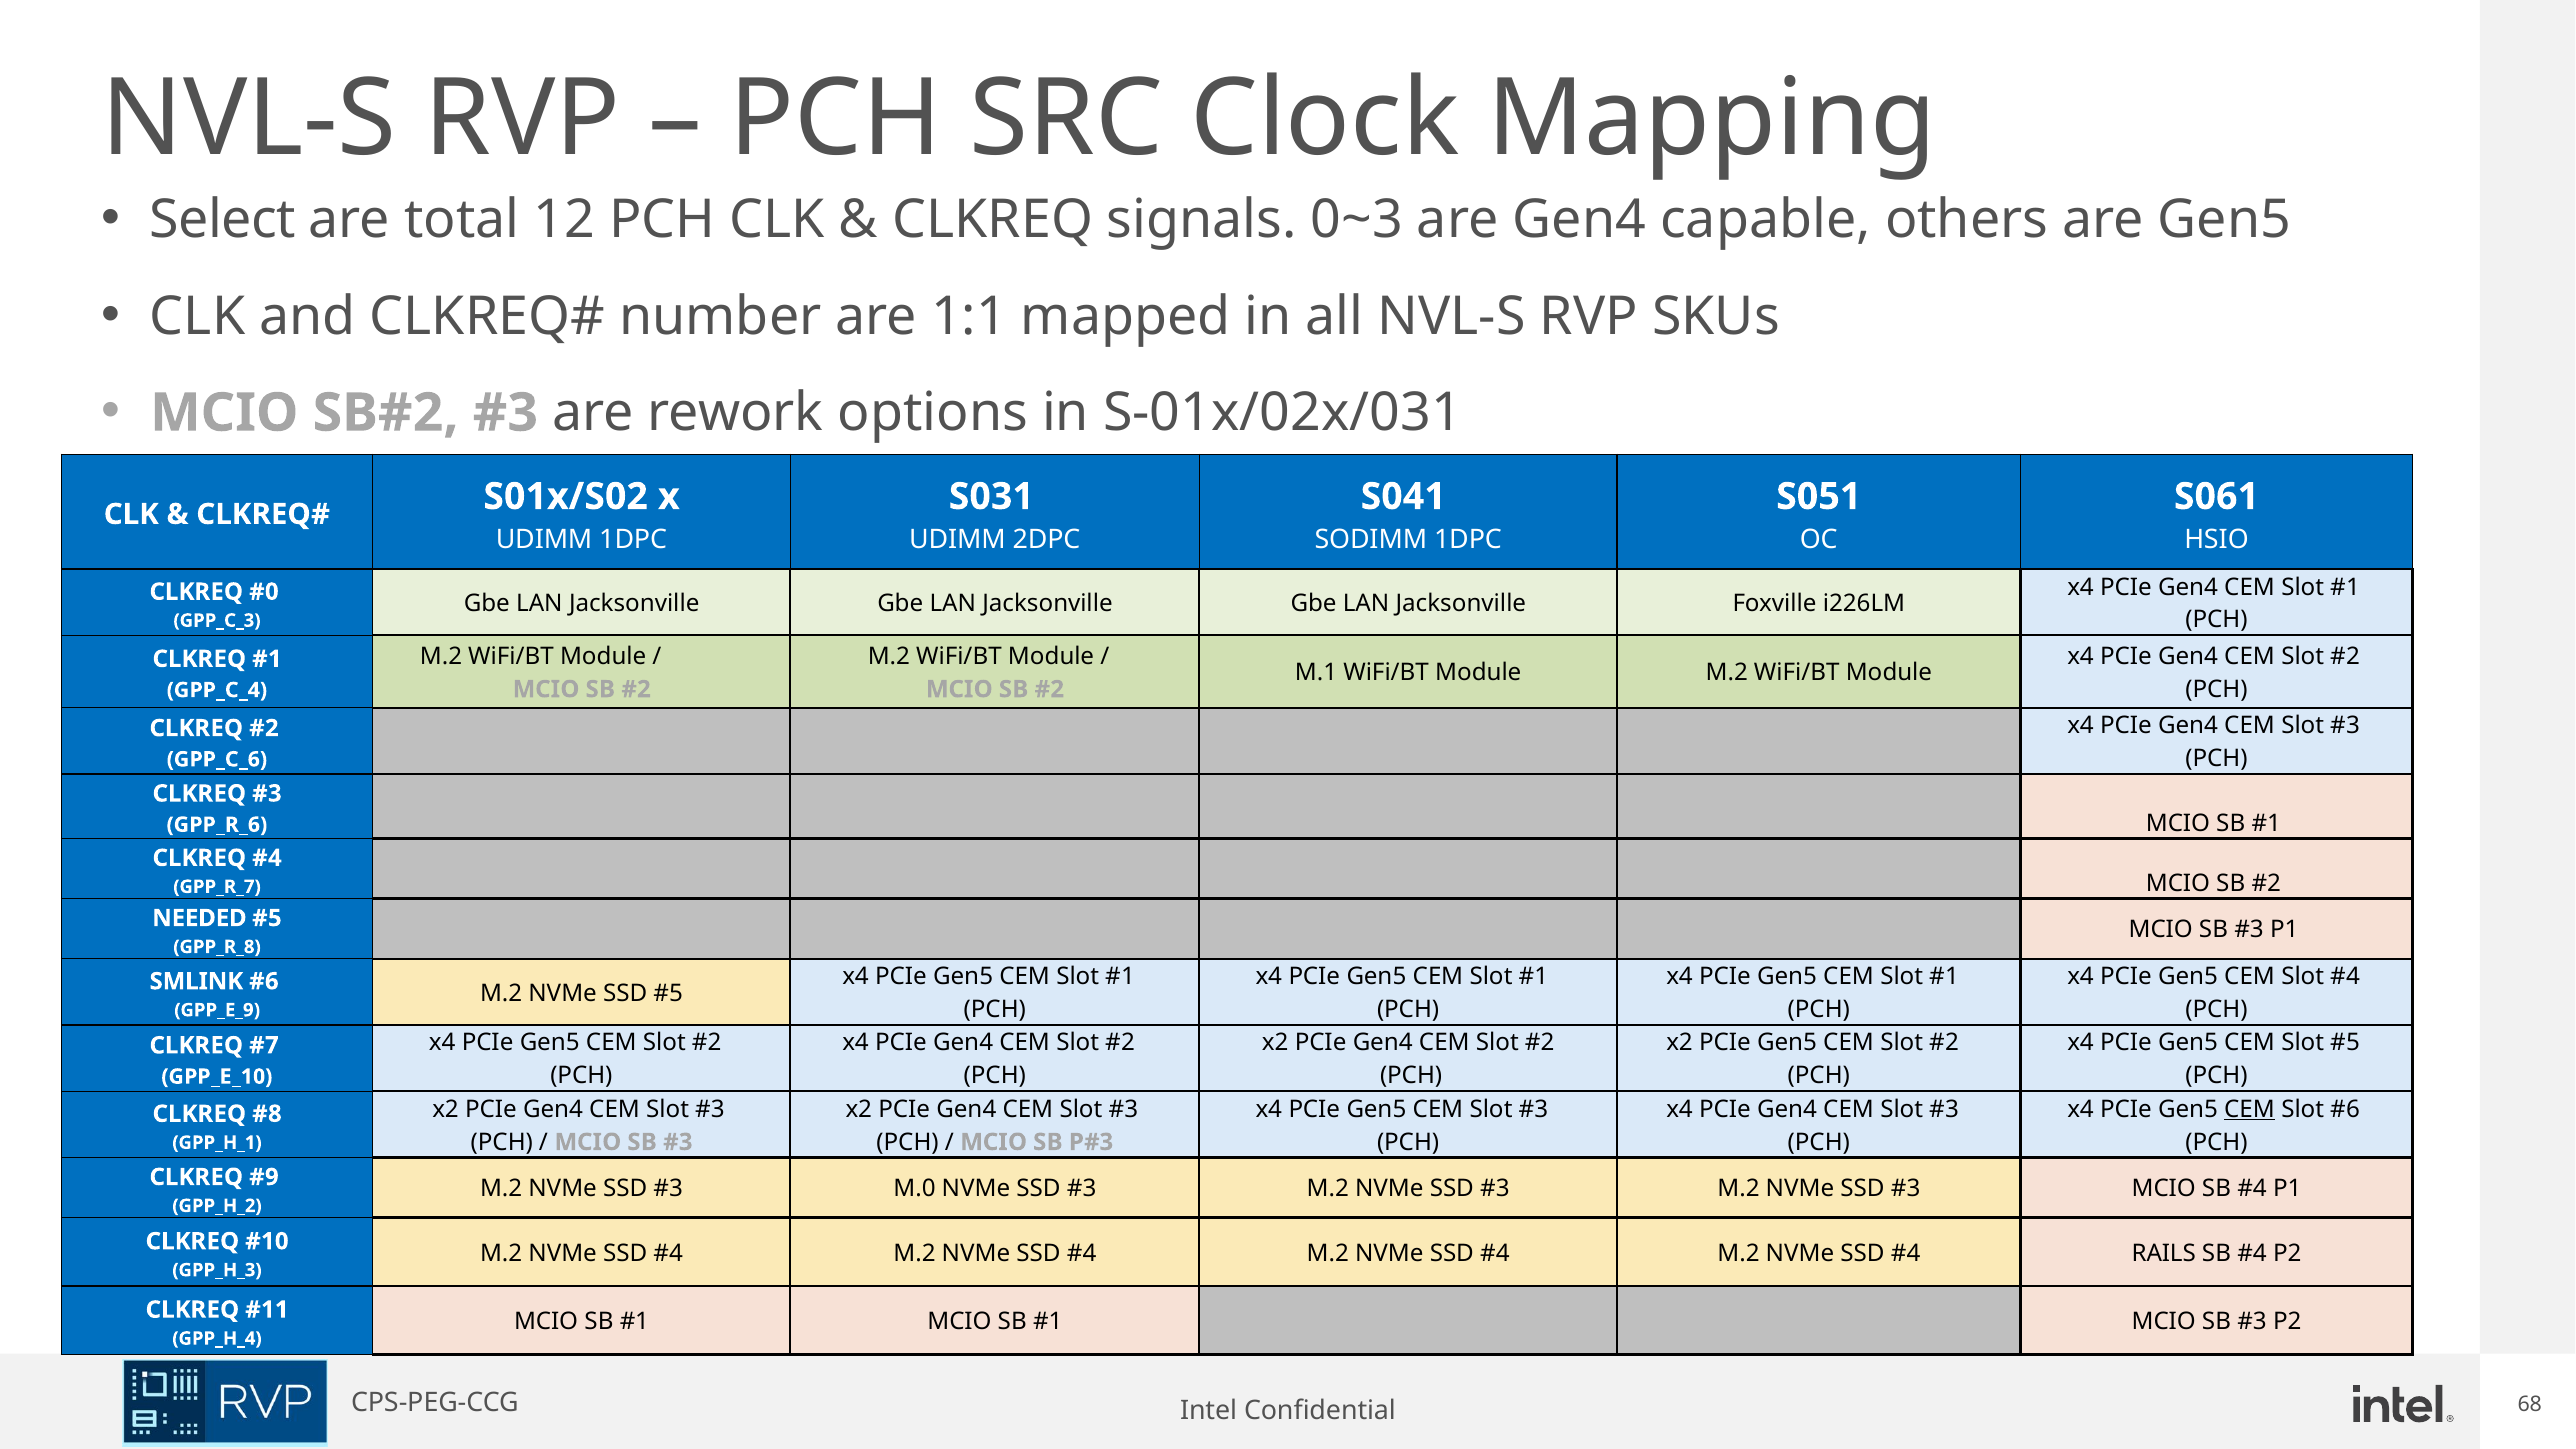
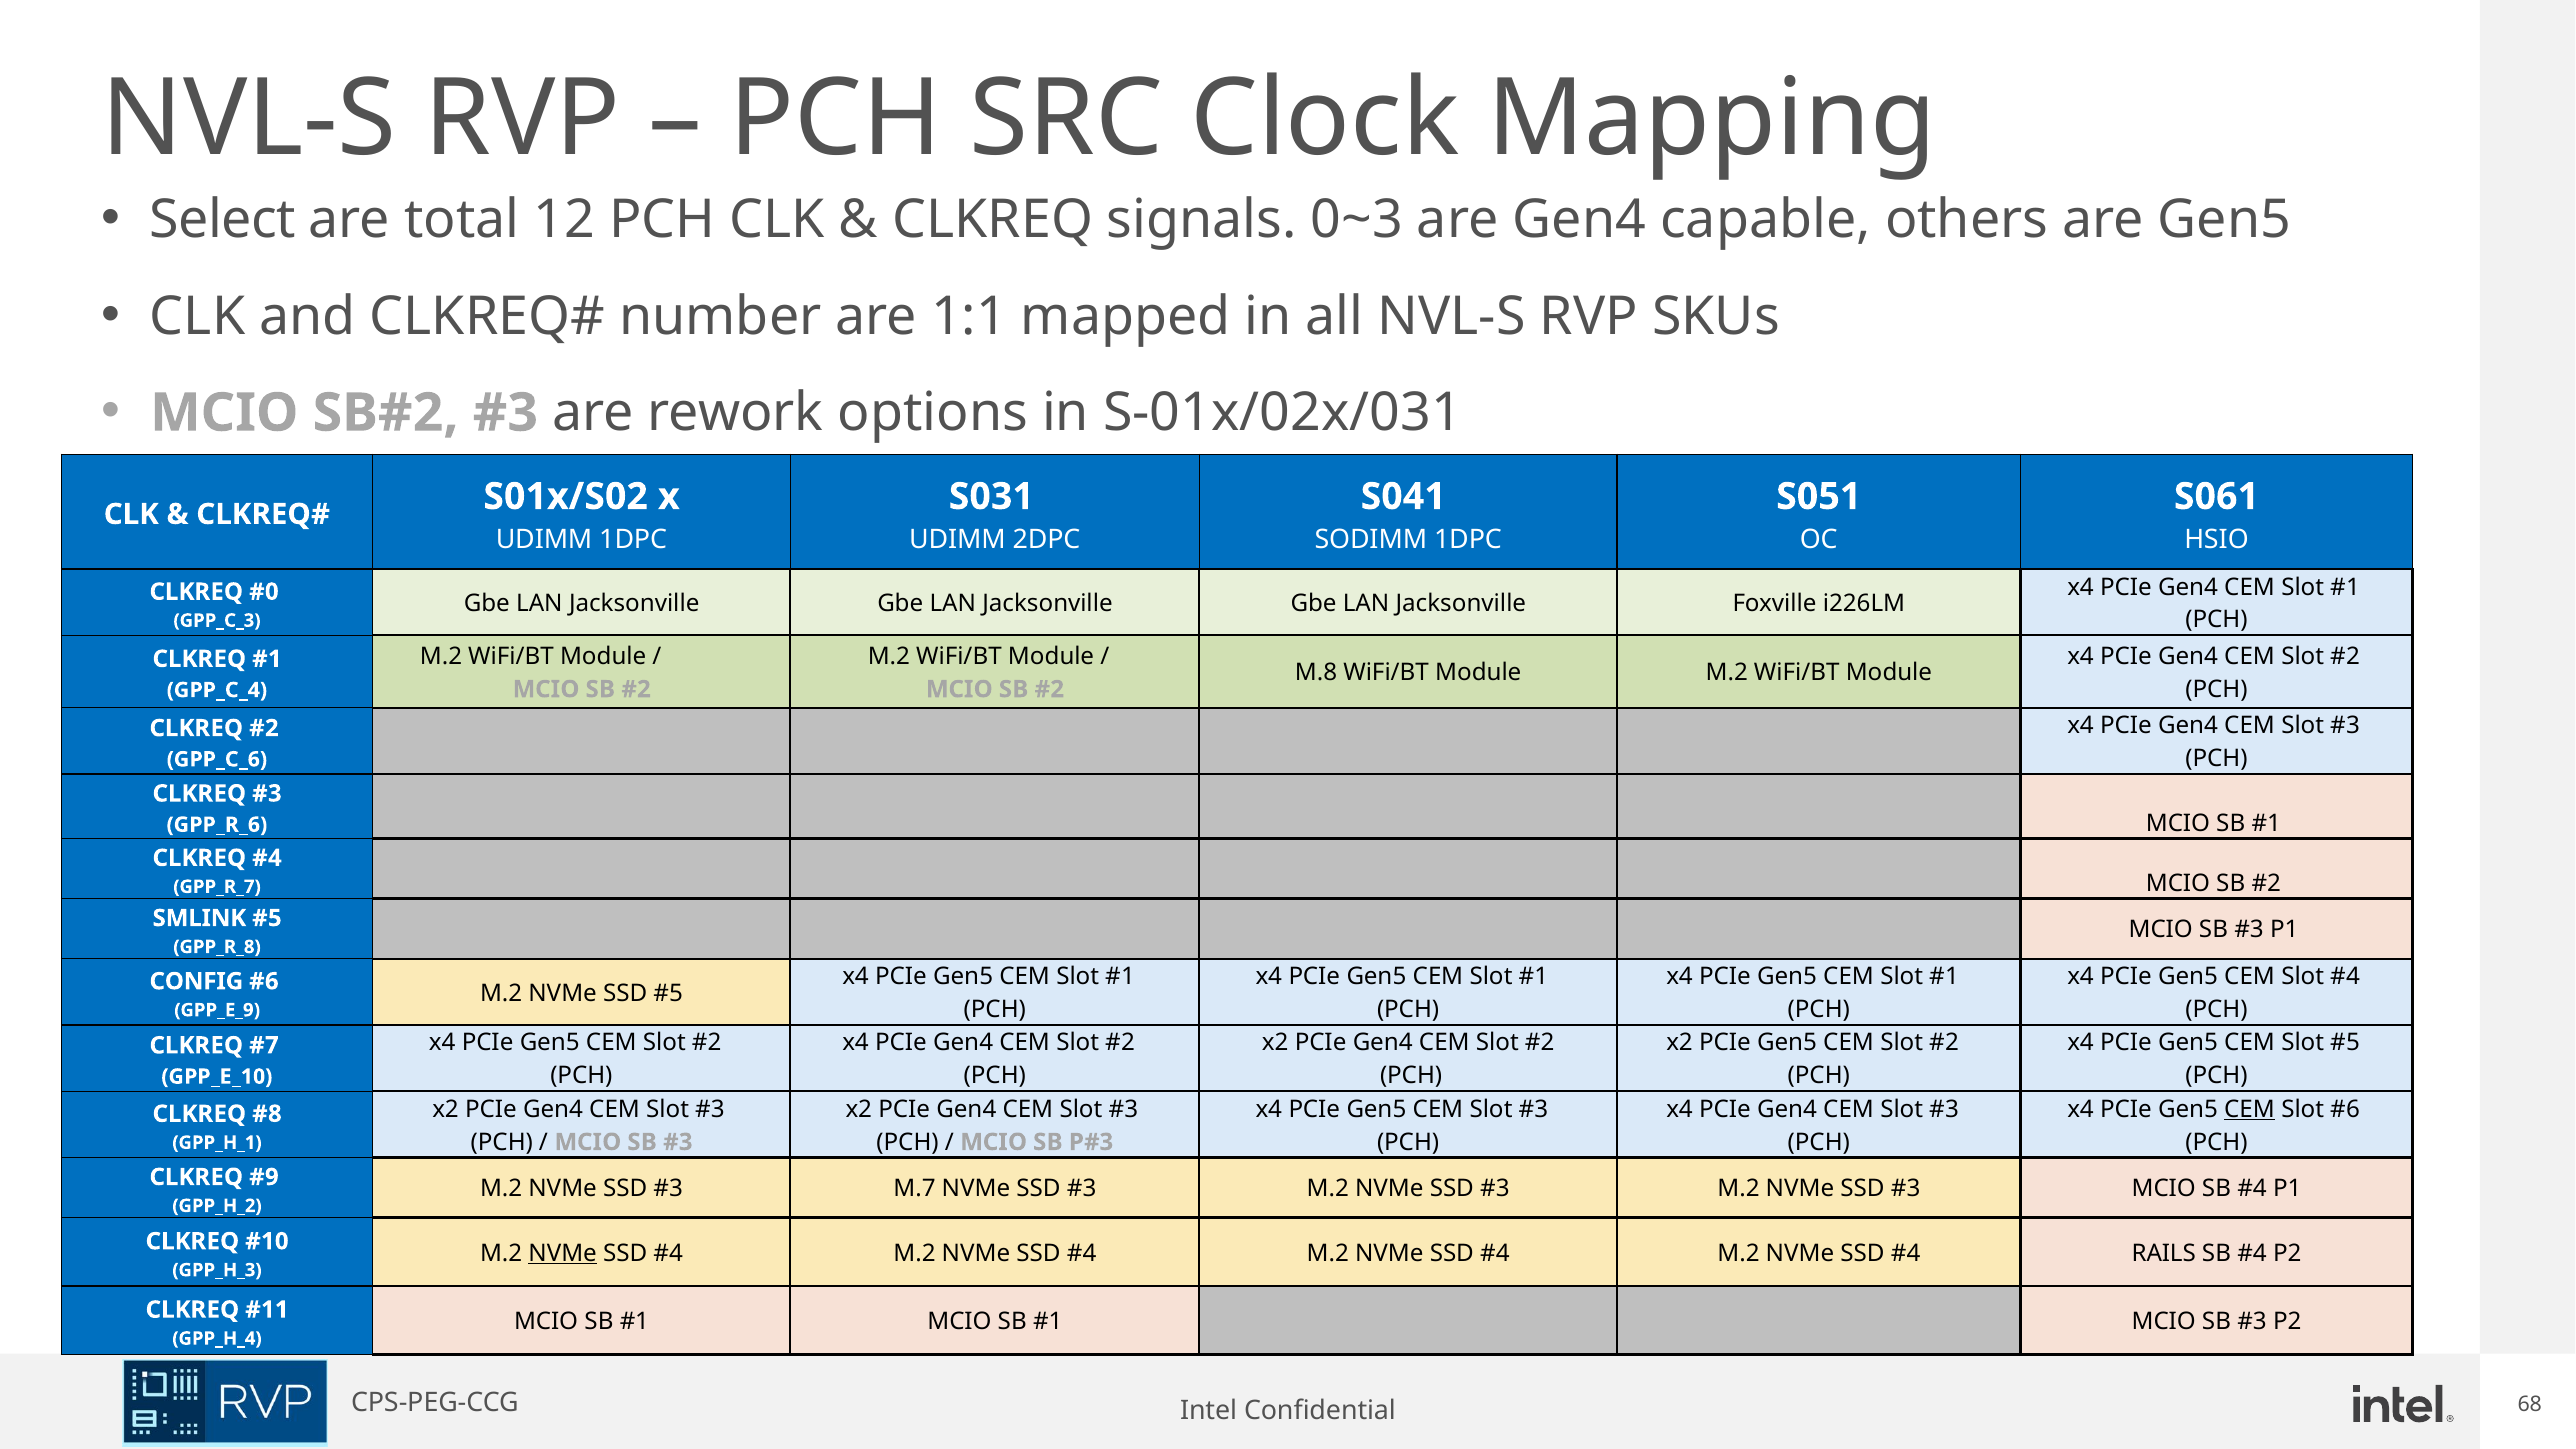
M.1: M.1 -> M.8
NEEDED: NEEDED -> SMLINK
SMLINK: SMLINK -> CONFIG
M.0: M.0 -> M.7
NVMe at (563, 1253) underline: none -> present
